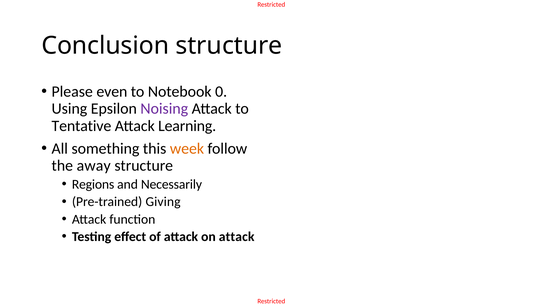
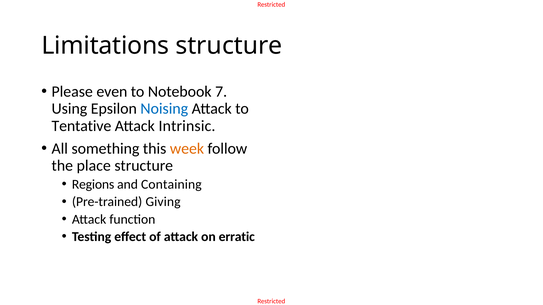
Conclusion: Conclusion -> Limitations
0: 0 -> 7
Noising colour: purple -> blue
Learning: Learning -> Intrinsic
away: away -> place
Necessarily: Necessarily -> Containing
on attack: attack -> erratic
